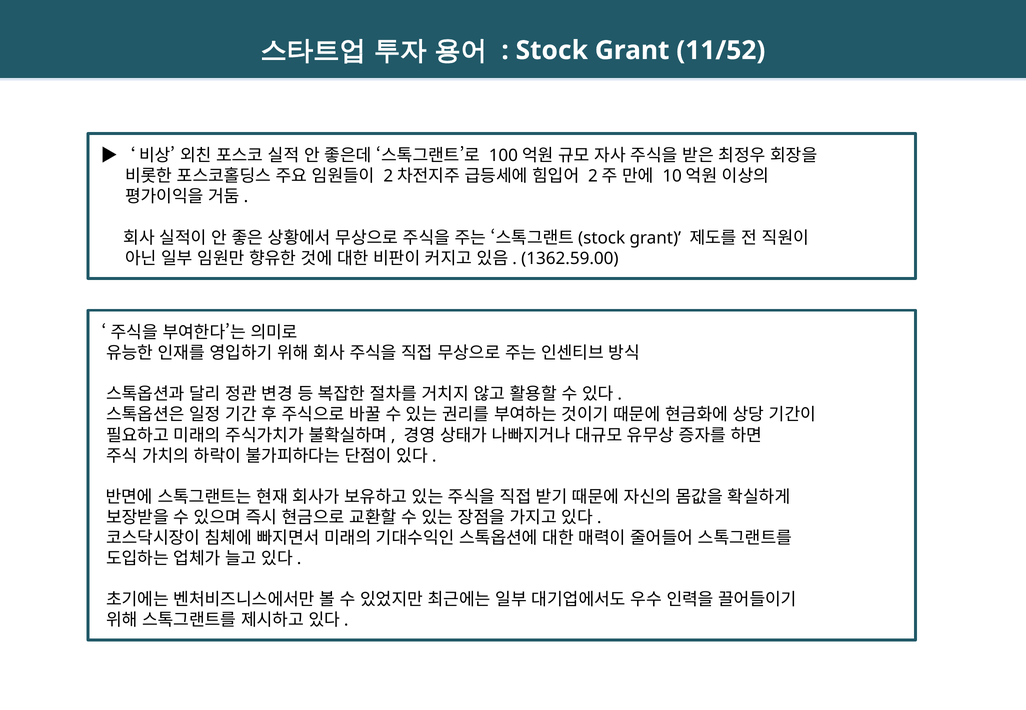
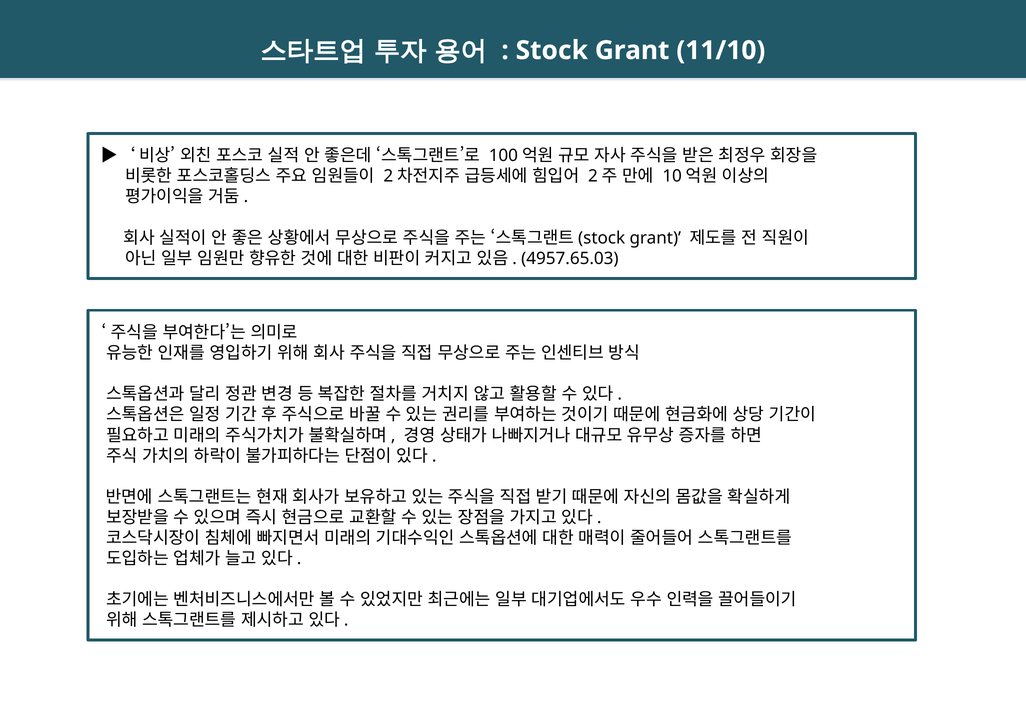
11/52: 11/52 -> 11/10
1362.59.00: 1362.59.00 -> 4957.65.03
